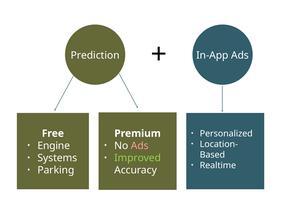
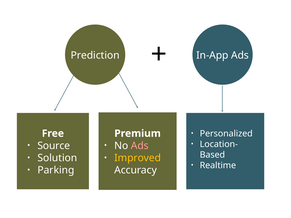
Engine: Engine -> Source
Systems: Systems -> Solution
Improved colour: light green -> yellow
